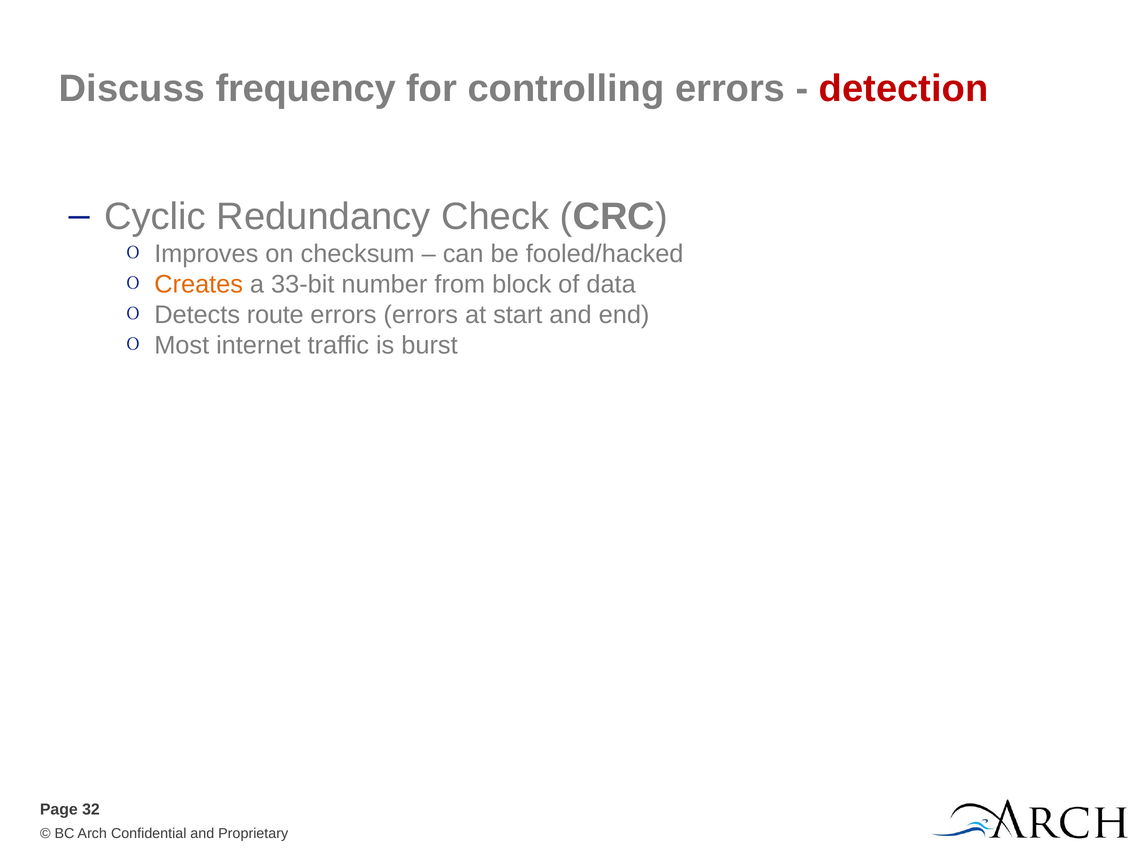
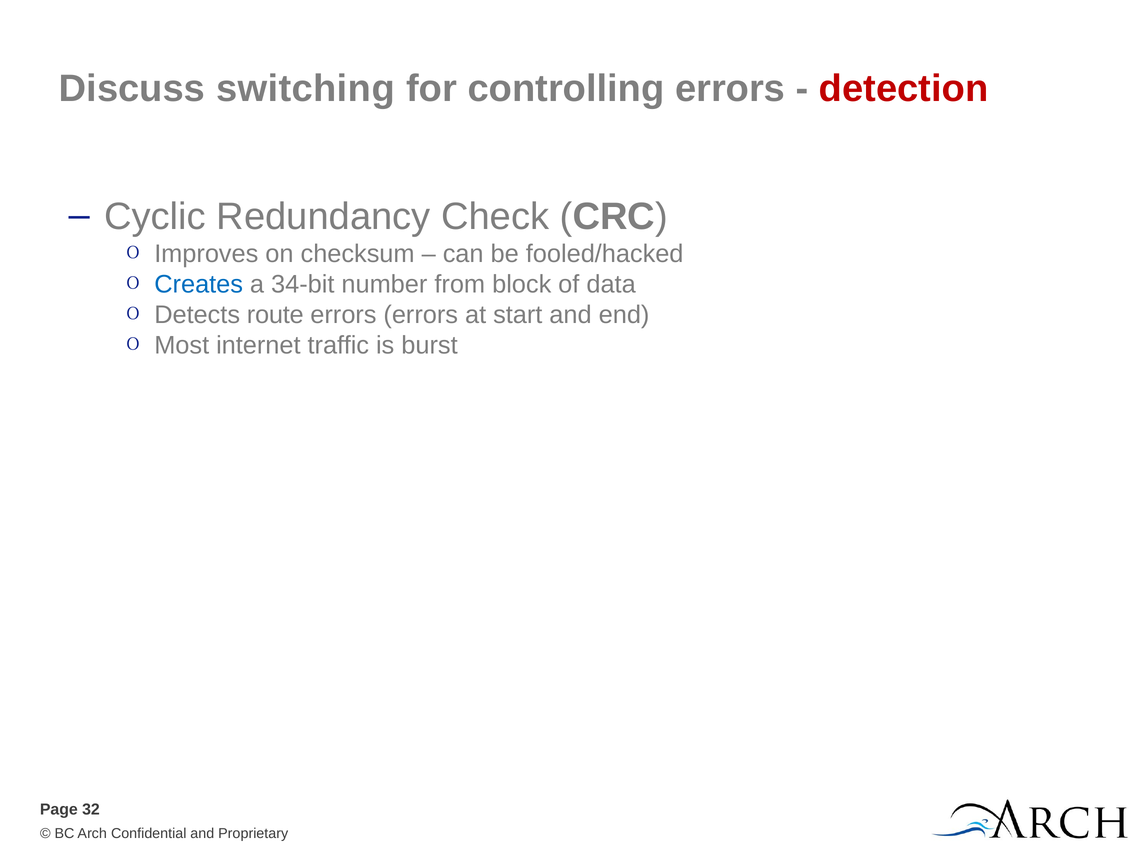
frequency: frequency -> switching
Creates colour: orange -> blue
33-bit: 33-bit -> 34-bit
